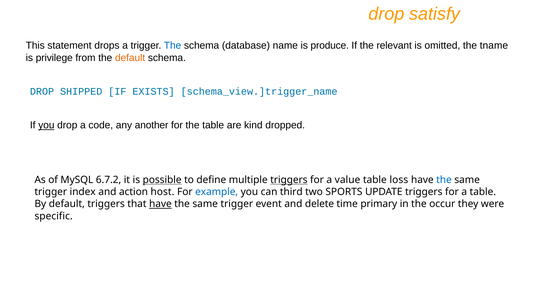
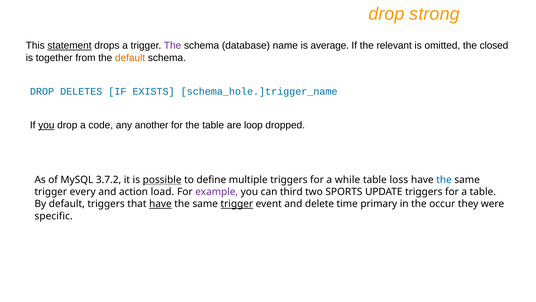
satisfy: satisfy -> strong
statement underline: none -> present
The at (173, 46) colour: blue -> purple
produce: produce -> average
tname: tname -> closed
privilege: privilege -> together
SHIPPED: SHIPPED -> DELETES
schema_view.]trigger_name: schema_view.]trigger_name -> schema_hole.]trigger_name
kind: kind -> loop
6.7.2: 6.7.2 -> 3.7.2
triggers at (289, 180) underline: present -> none
value: value -> while
index: index -> every
host: host -> load
example colour: blue -> purple
trigger at (237, 204) underline: none -> present
